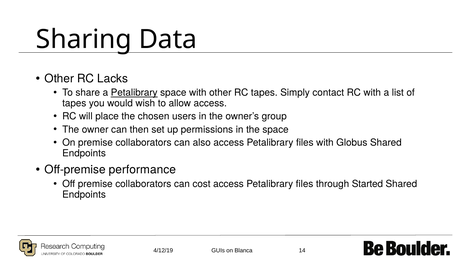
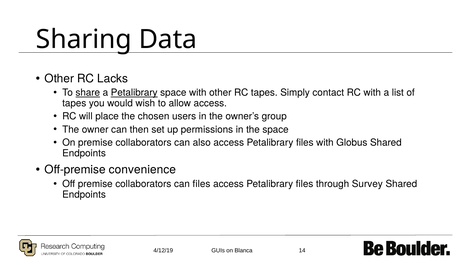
share underline: none -> present
performance: performance -> convenience
can cost: cost -> files
Started: Started -> Survey
